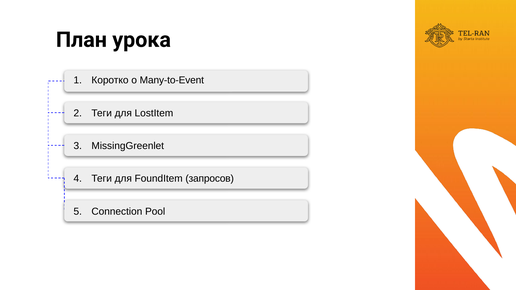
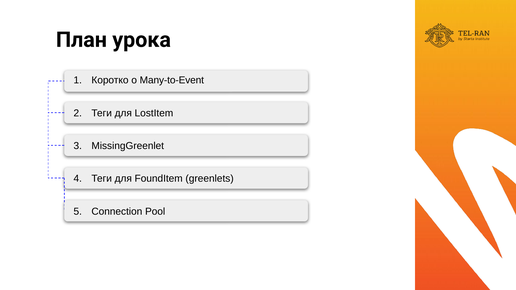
запросов: запросов -> greenlets
